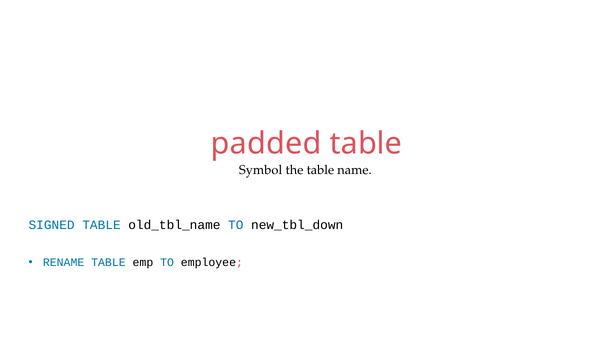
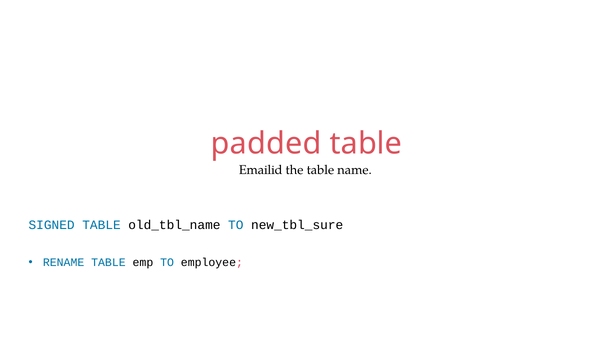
Symbol: Symbol -> Emailid
new_tbl_down: new_tbl_down -> new_tbl_sure
